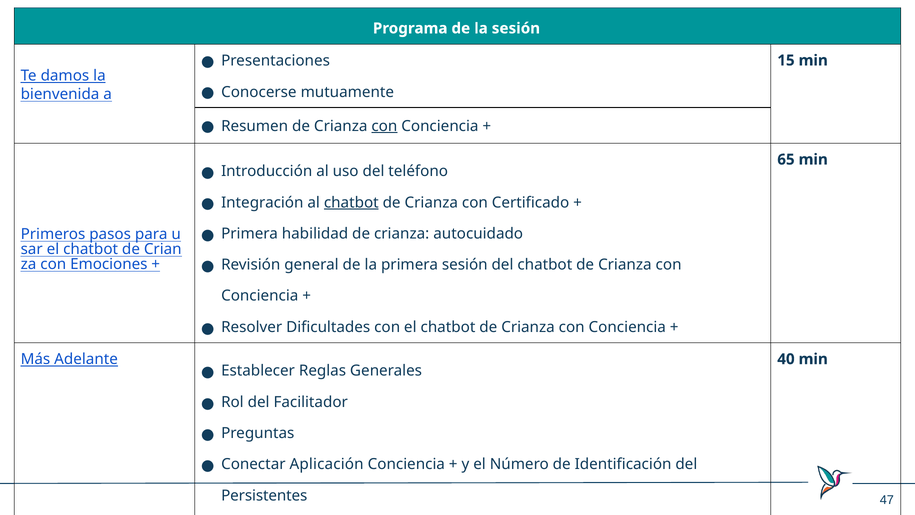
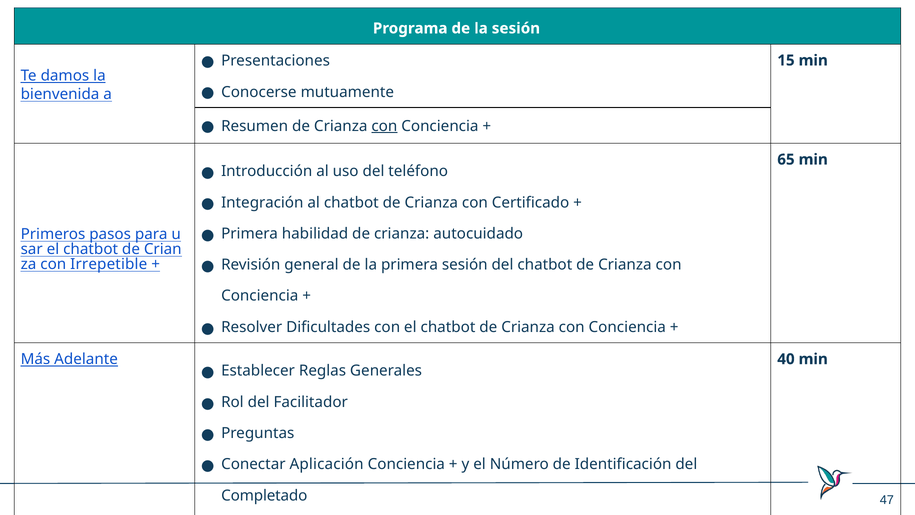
chatbot at (351, 202) underline: present -> none
Emociones: Emociones -> Irrepetible
Persistentes: Persistentes -> Completado
